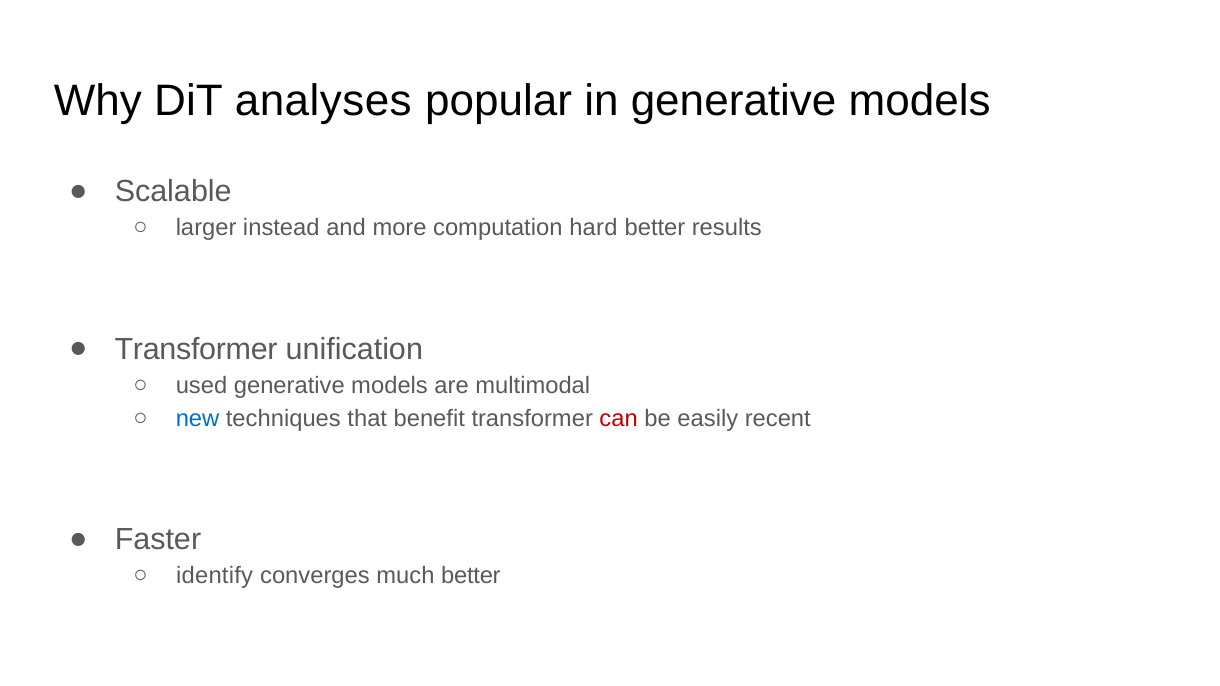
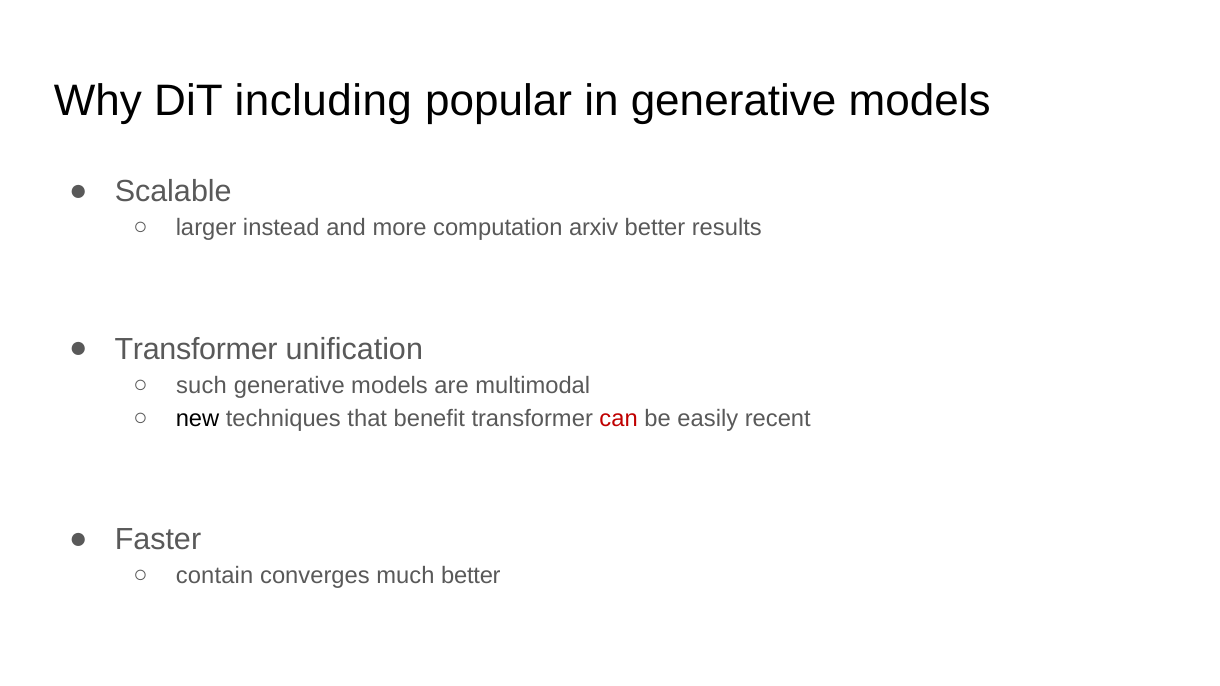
analyses: analyses -> including
hard: hard -> arxiv
used: used -> such
new colour: blue -> black
identify: identify -> contain
